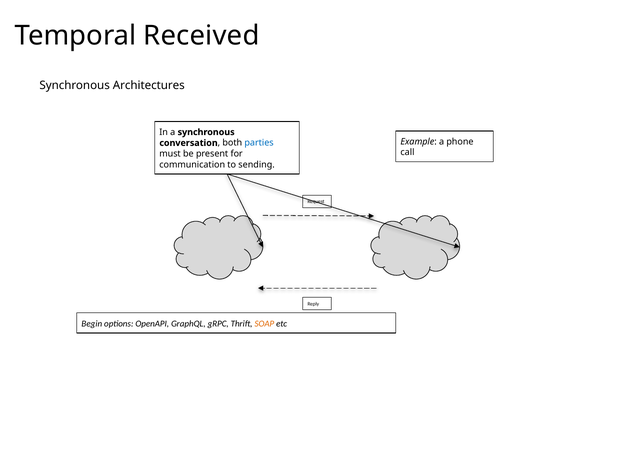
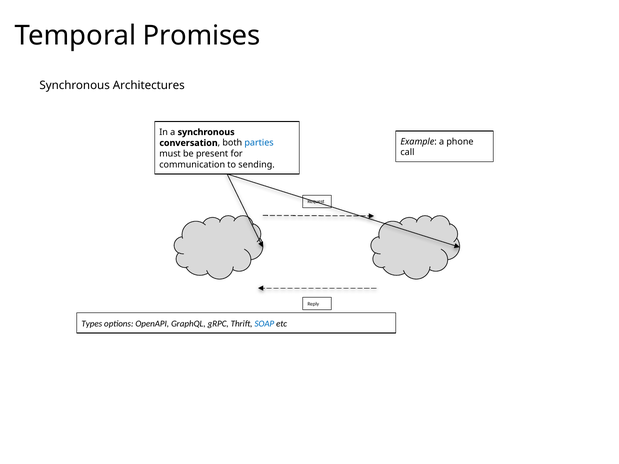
Received: Received -> Promises
Begin: Begin -> Types
SOAP colour: orange -> blue
